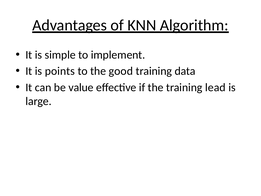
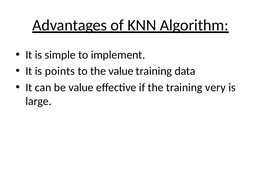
the good: good -> value
lead: lead -> very
